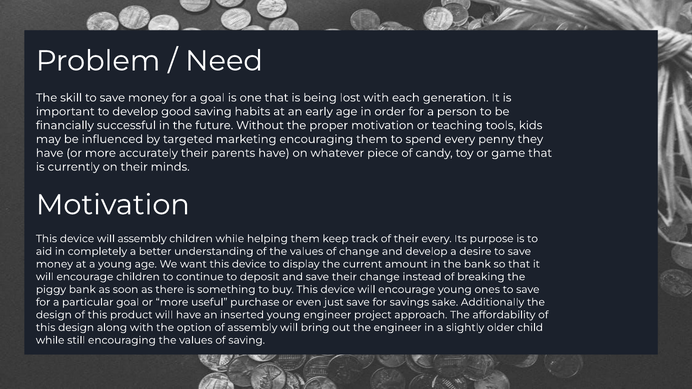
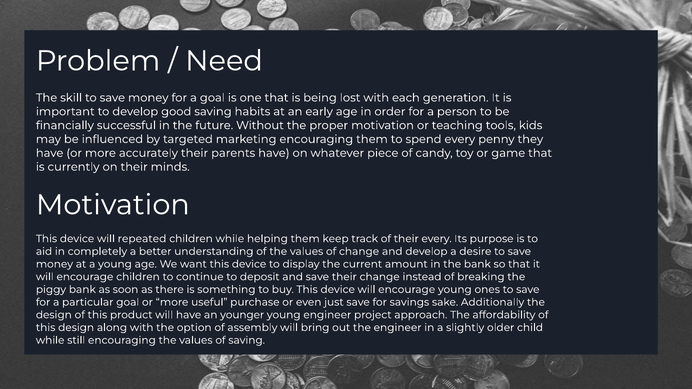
will assembly: assembly -> repeated
inserted: inserted -> younger
